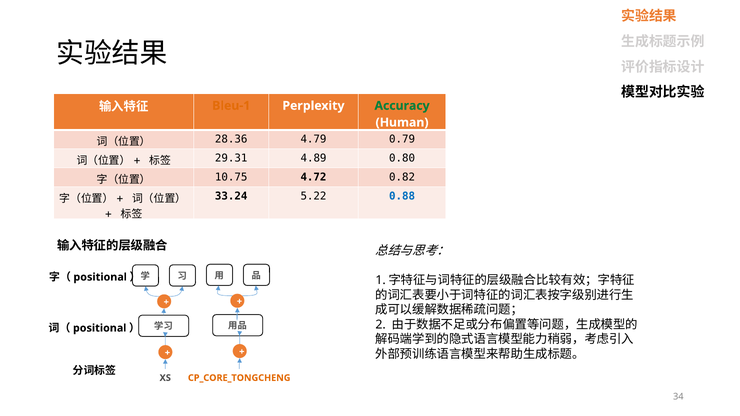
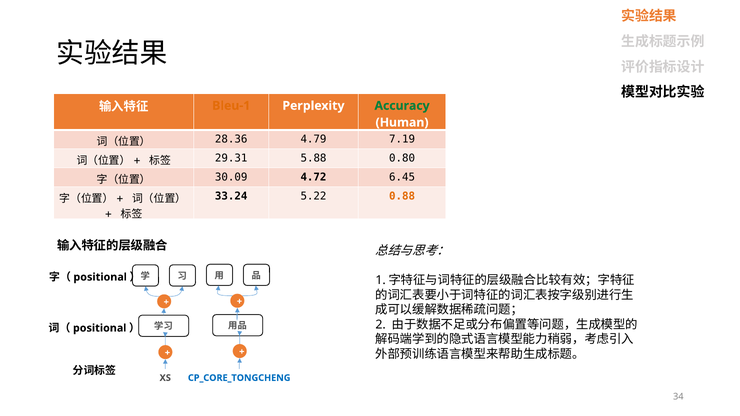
0.79: 0.79 -> 7.19
4.89: 4.89 -> 5.88
10.75: 10.75 -> 30.09
0.82: 0.82 -> 6.45
0.88 colour: blue -> orange
CP_CORE_TONGCHENG colour: orange -> blue
